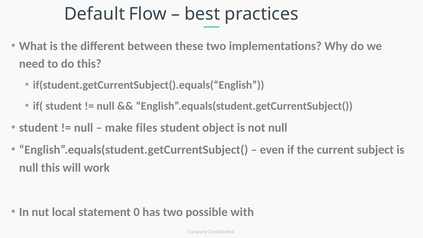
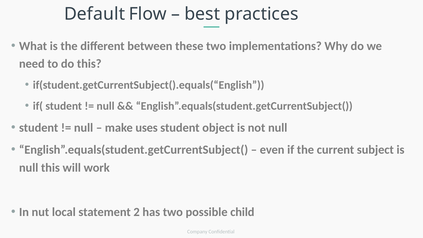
files: files -> uses
0: 0 -> 2
with: with -> child
